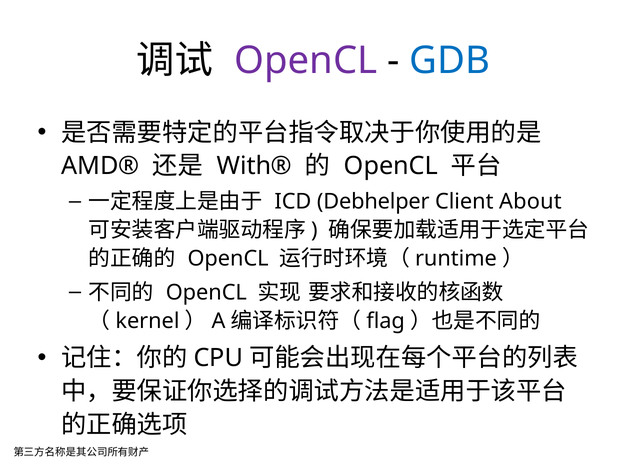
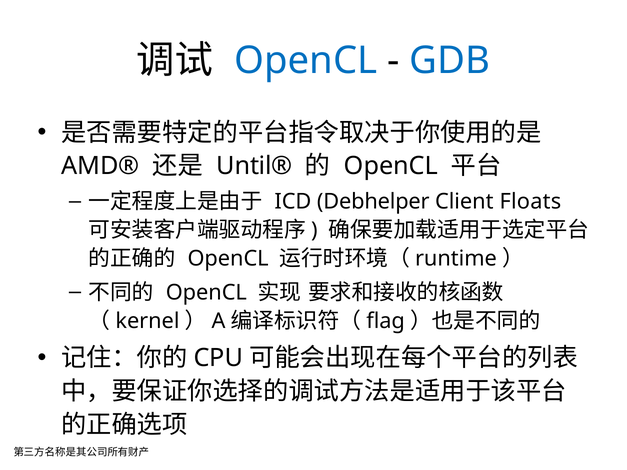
OpenCL at (306, 61) colour: purple -> blue
With®: With® -> Until®
About: About -> Floats
